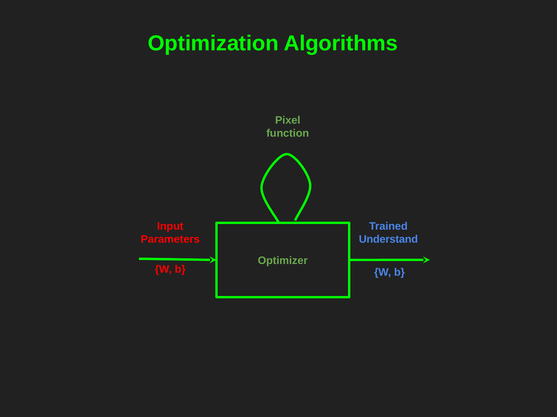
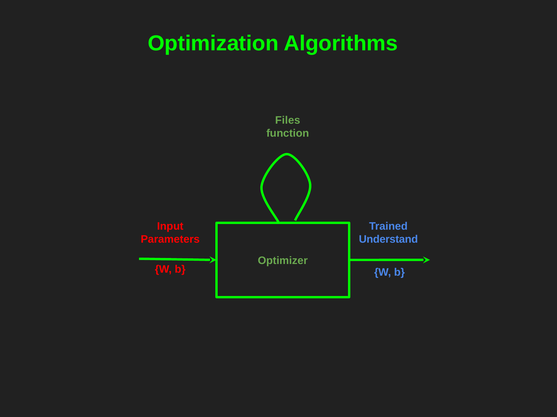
Pixel: Pixel -> Files
